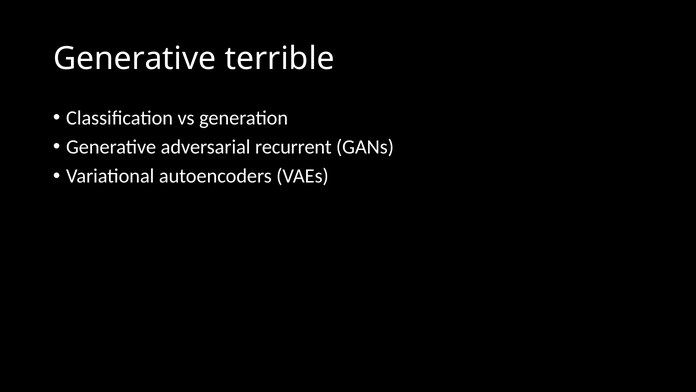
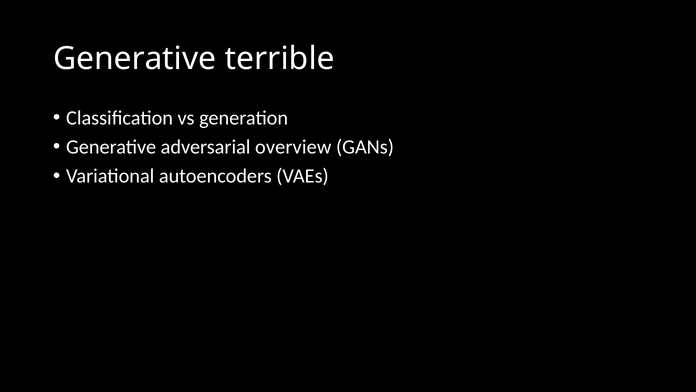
recurrent: recurrent -> overview
